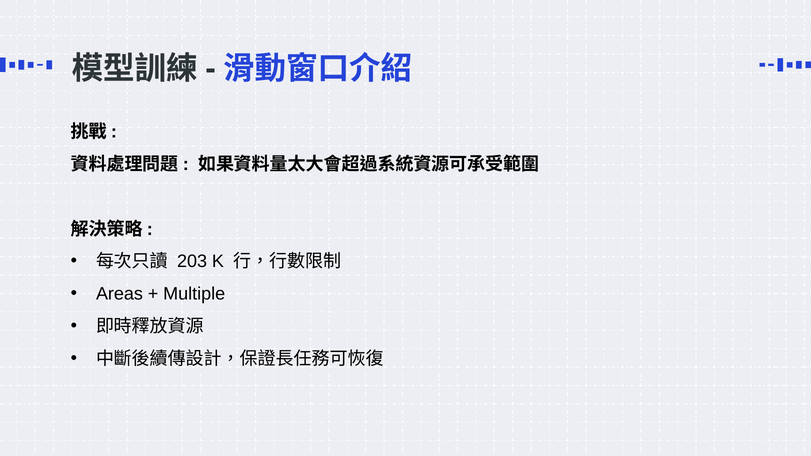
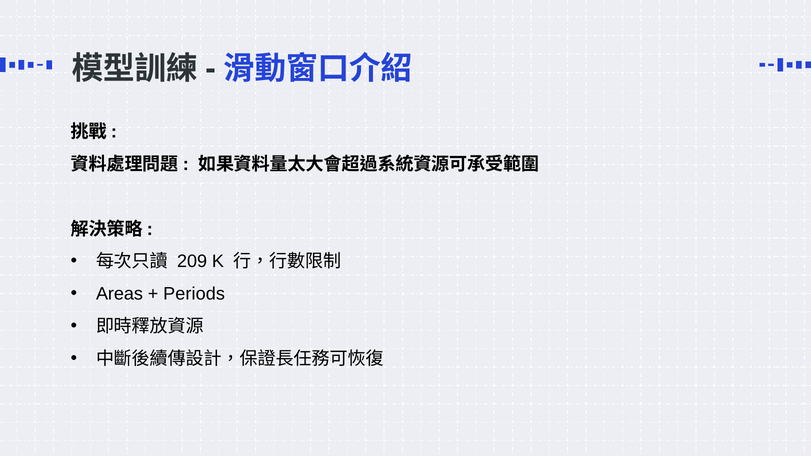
203: 203 -> 209
Multiple: Multiple -> Periods
